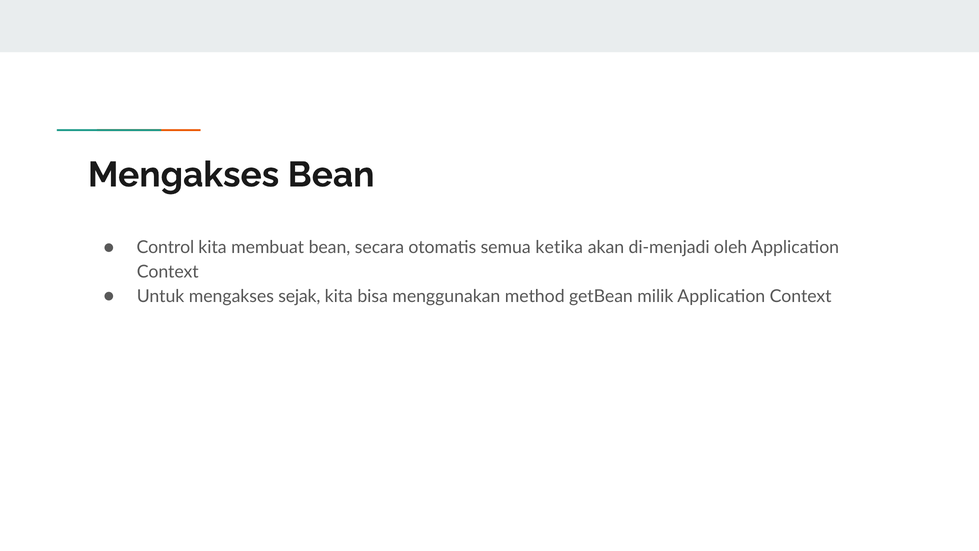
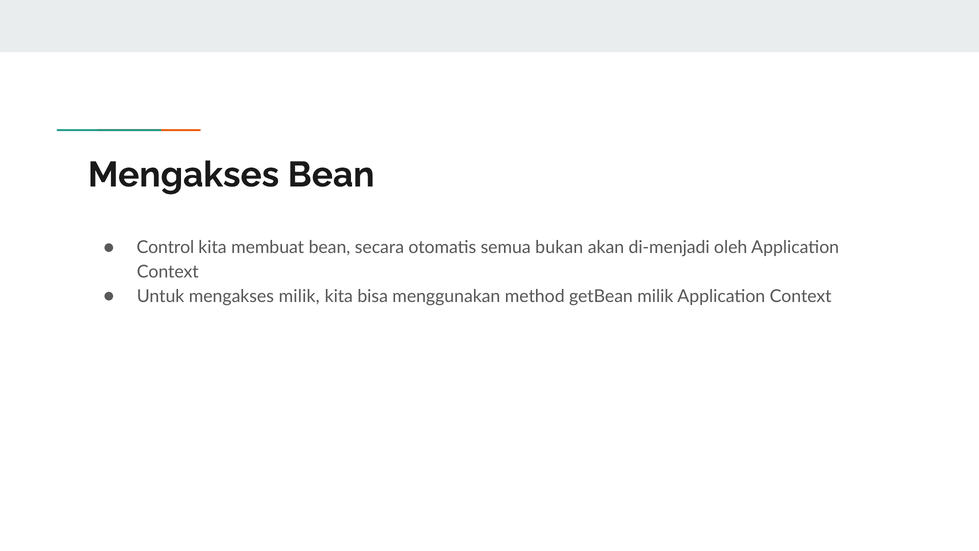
ketika: ketika -> bukan
mengakses sejak: sejak -> milik
